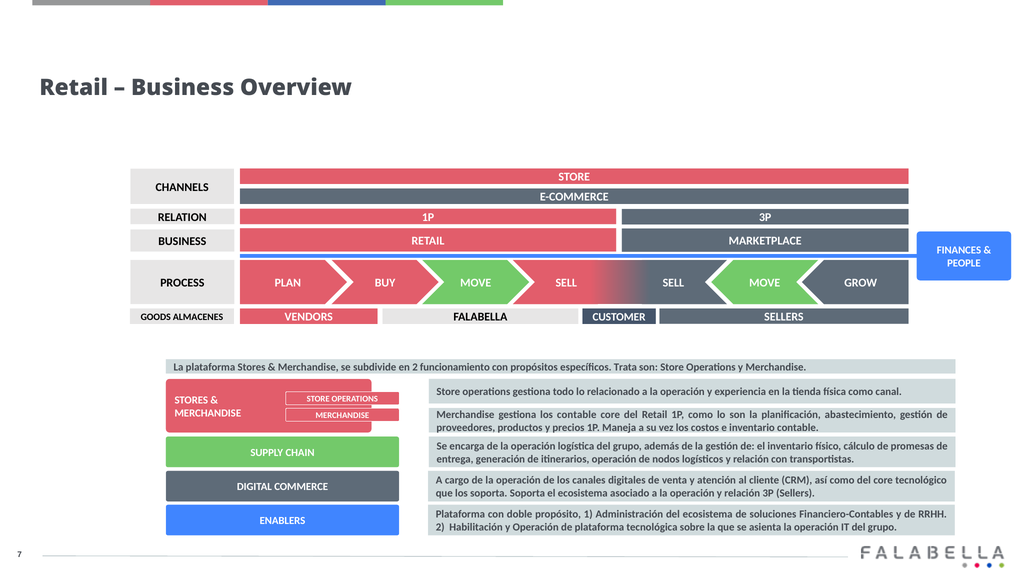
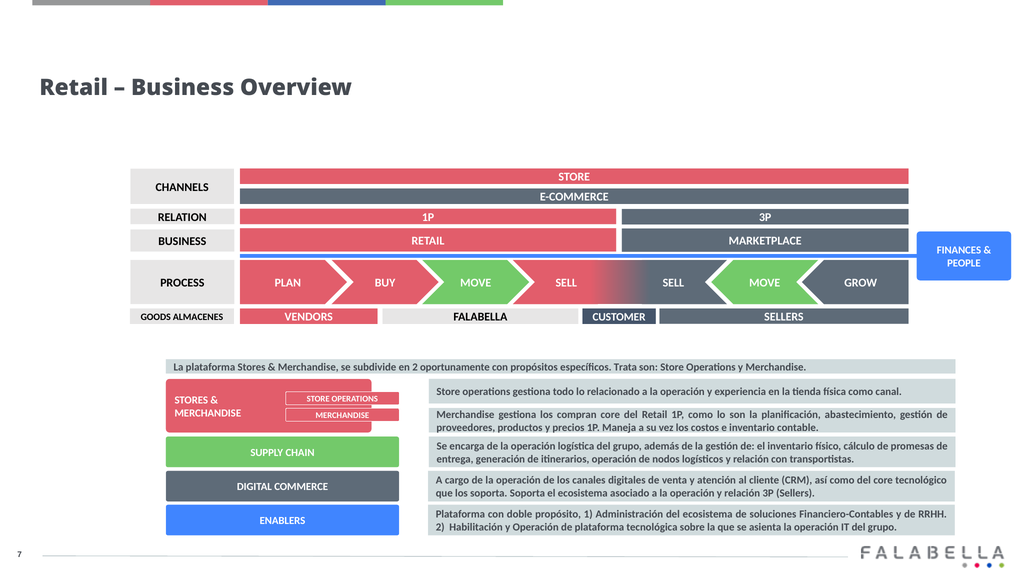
funcionamiento: funcionamiento -> oportunamente
los contable: contable -> compran
